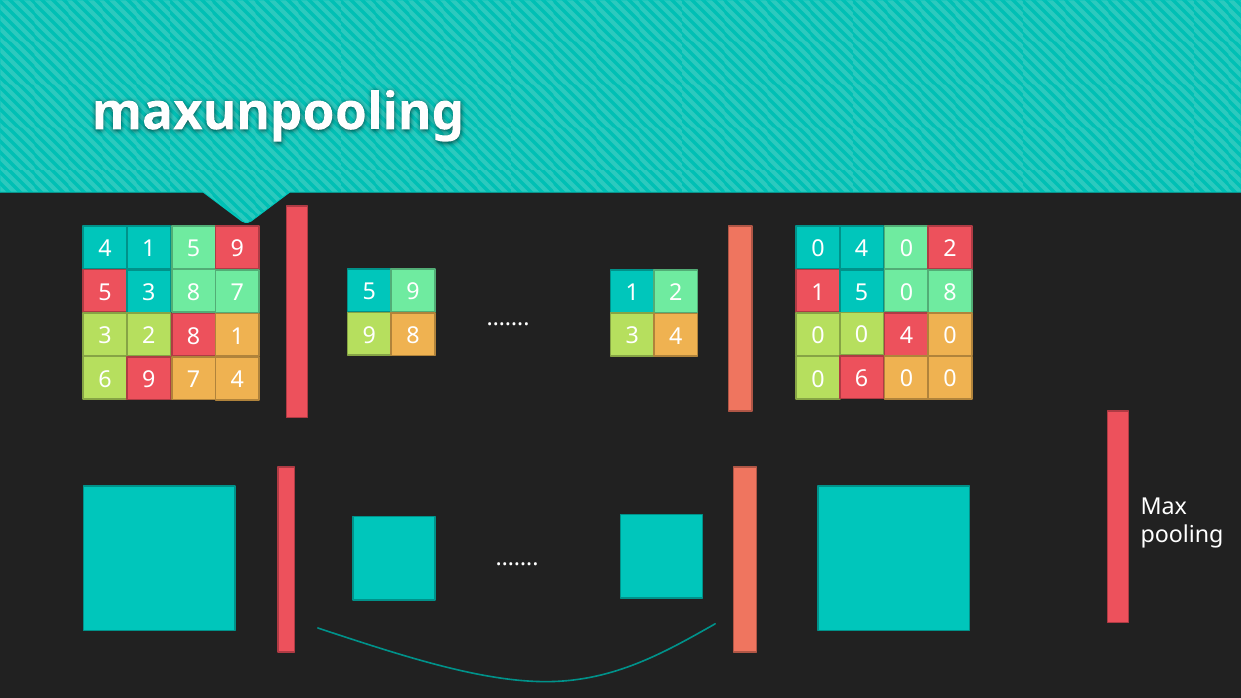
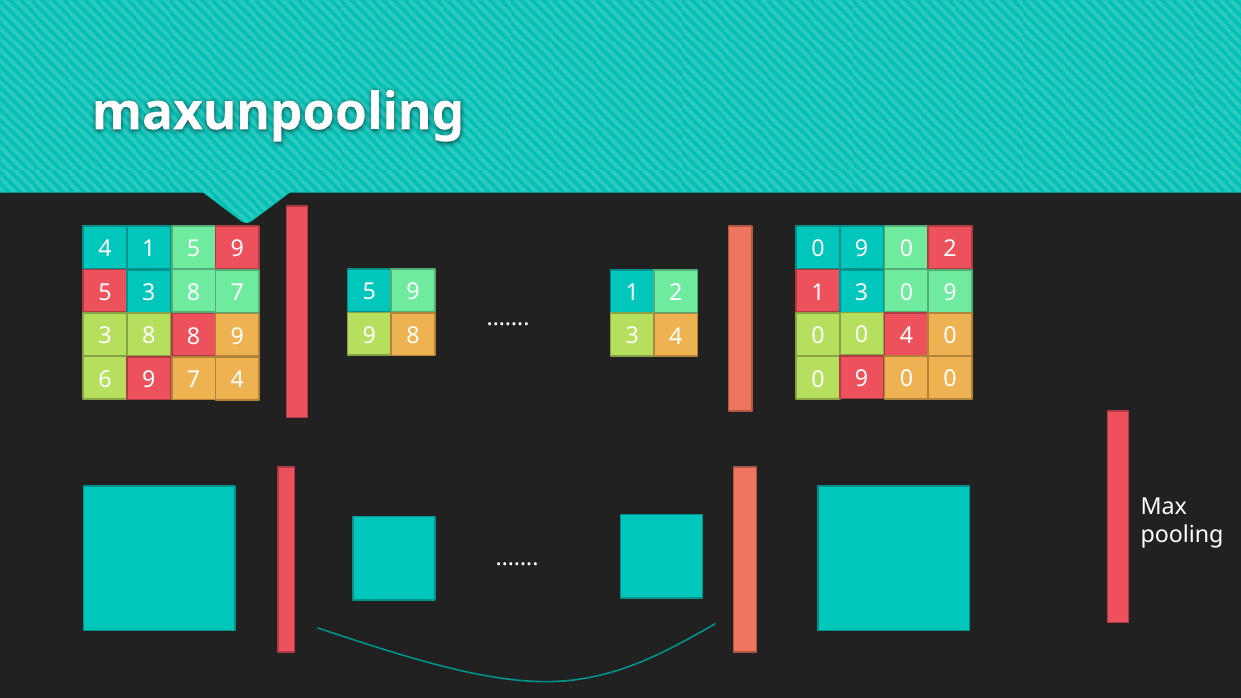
4 at (862, 249): 4 -> 9
5 at (862, 293): 5 -> 3
8 at (950, 293): 8 -> 9
3 2: 2 -> 8
1 at (237, 337): 1 -> 9
6 at (862, 379): 6 -> 9
